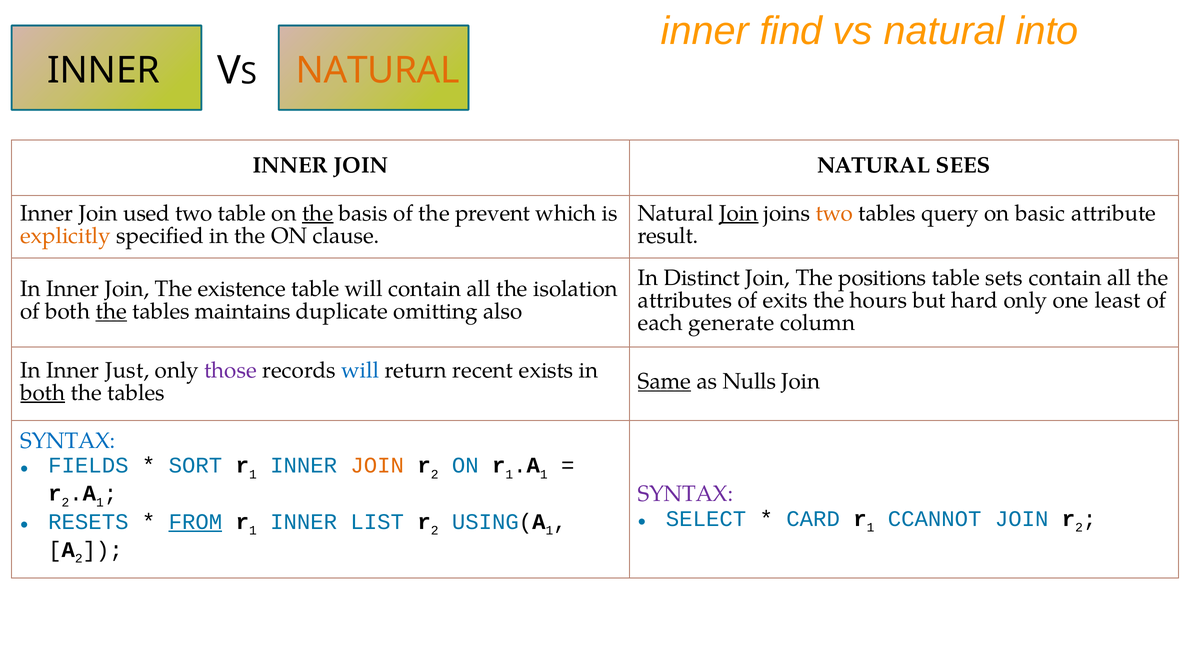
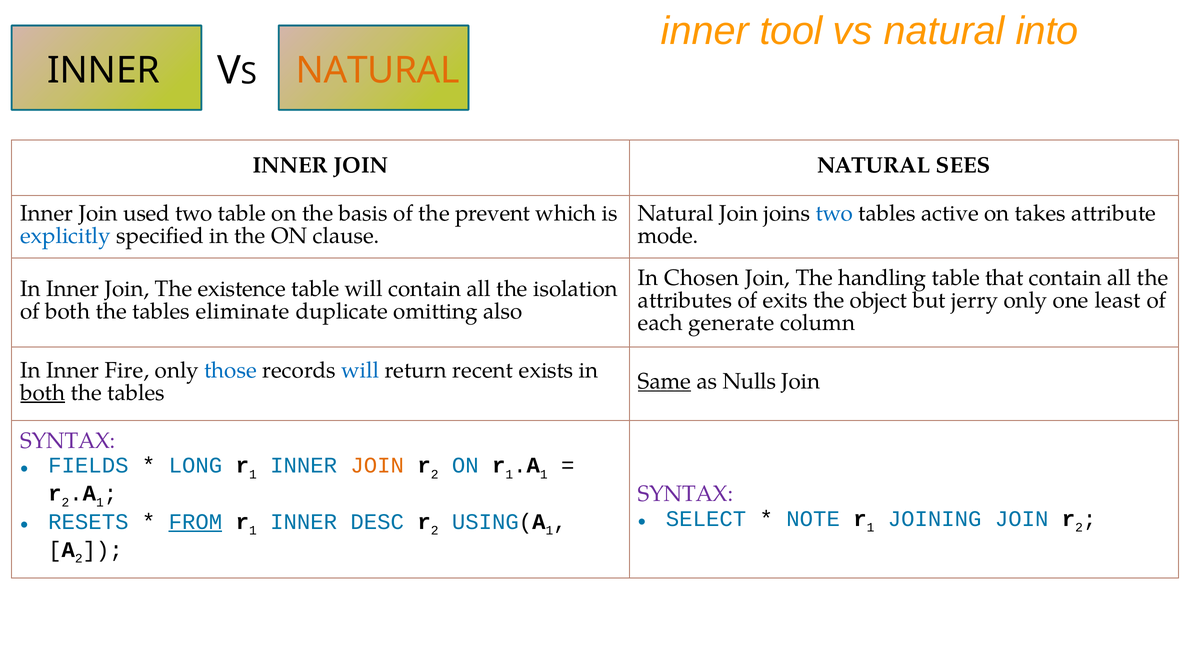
find: find -> tool
the at (318, 213) underline: present -> none
Join at (739, 213) underline: present -> none
two at (834, 213) colour: orange -> blue
query: query -> active
basic: basic -> takes
explicitly colour: orange -> blue
result: result -> mode
Distinct: Distinct -> Chosen
positions: positions -> handling
sets: sets -> that
hours: hours -> object
hard: hard -> jerry
the at (111, 311) underline: present -> none
maintains: maintains -> eliminate
Just: Just -> Fire
those colour: purple -> blue
SYNTAX at (68, 440) colour: blue -> purple
SORT: SORT -> LONG
CARD: CARD -> NOTE
CCANNOT: CCANNOT -> JOINING
LIST: LIST -> DESC
